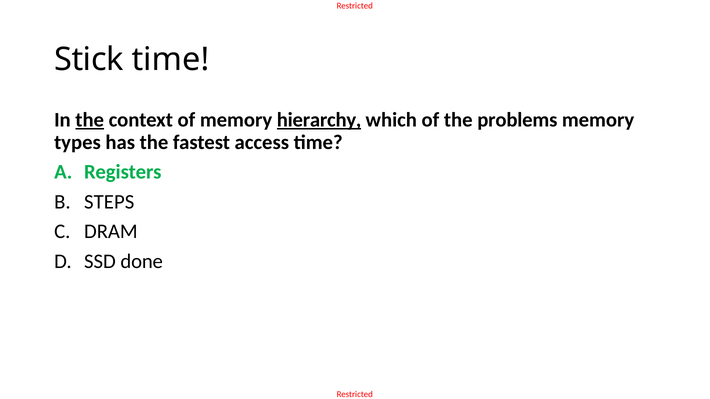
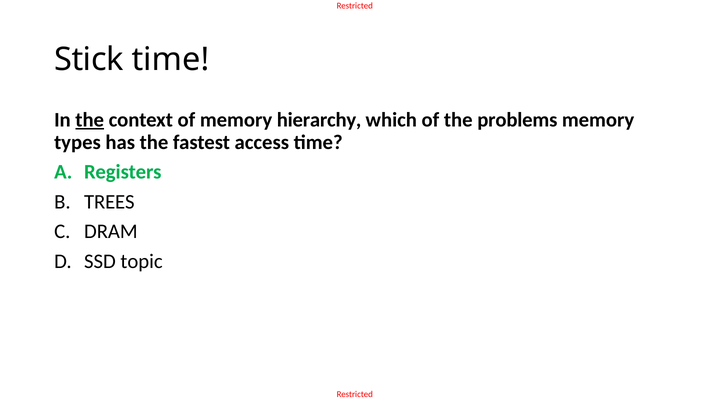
hierarchy underline: present -> none
STEPS: STEPS -> TREES
done: done -> topic
